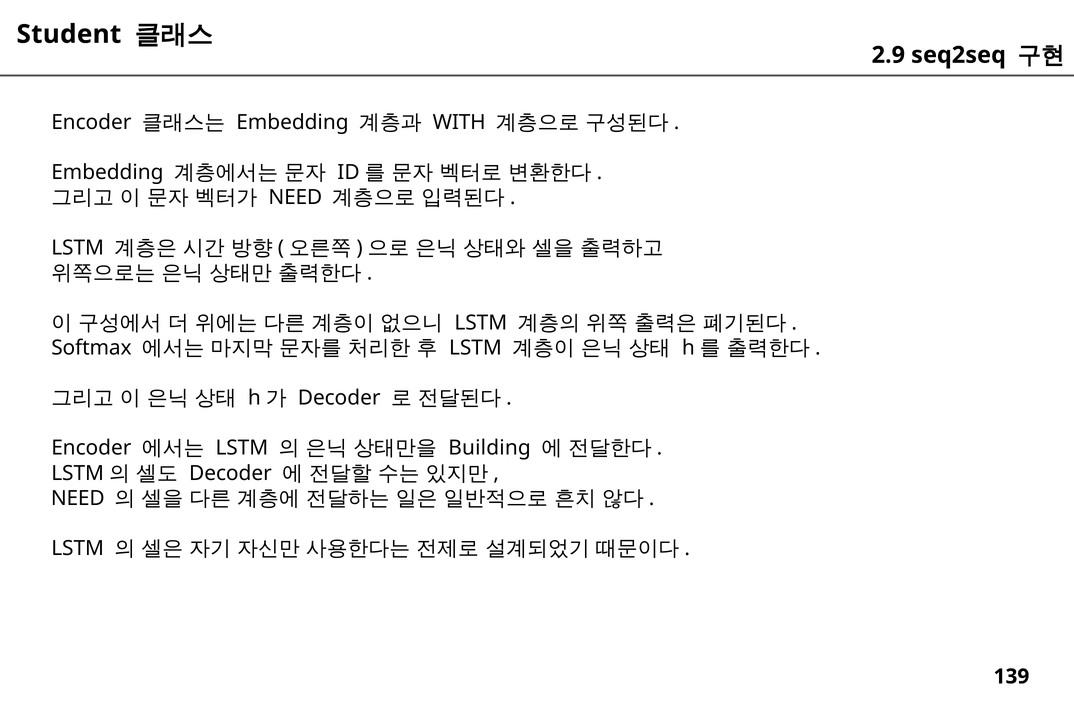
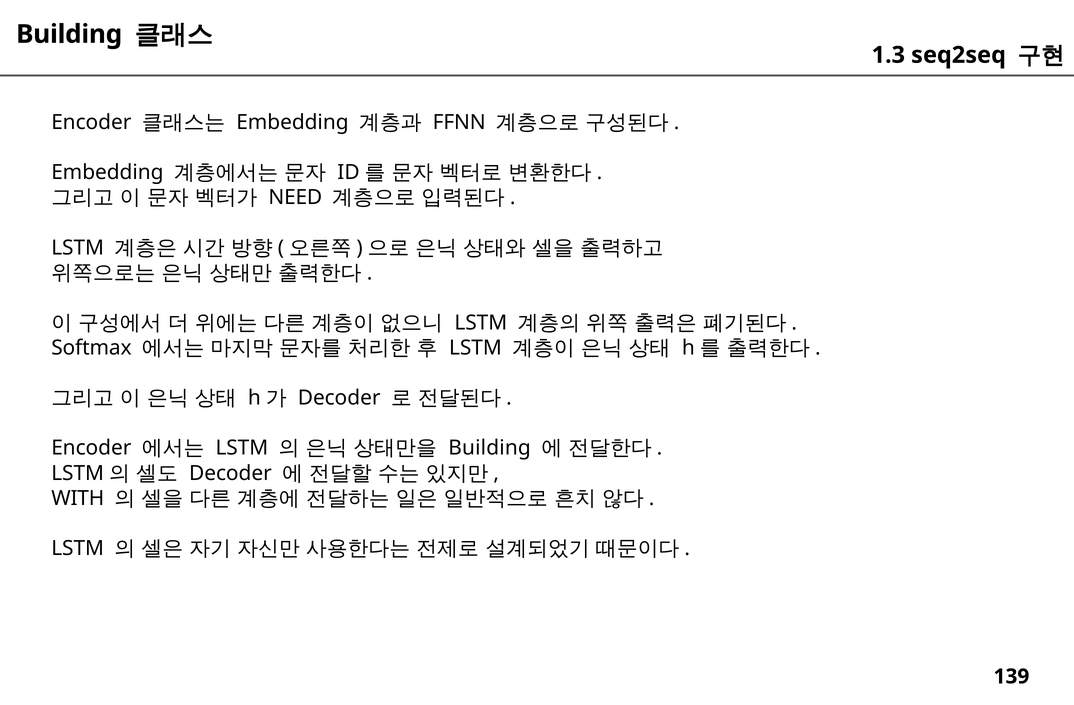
Student at (69, 34): Student -> Building
2.9: 2.9 -> 1.3
WITH: WITH -> FFNN
NEED at (78, 499): NEED -> WITH
